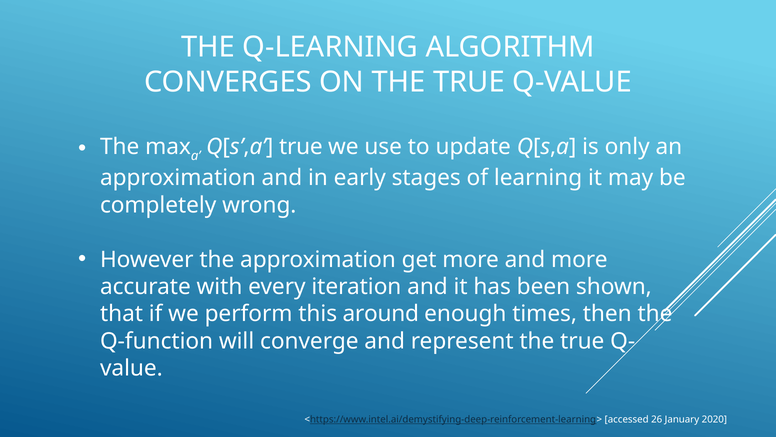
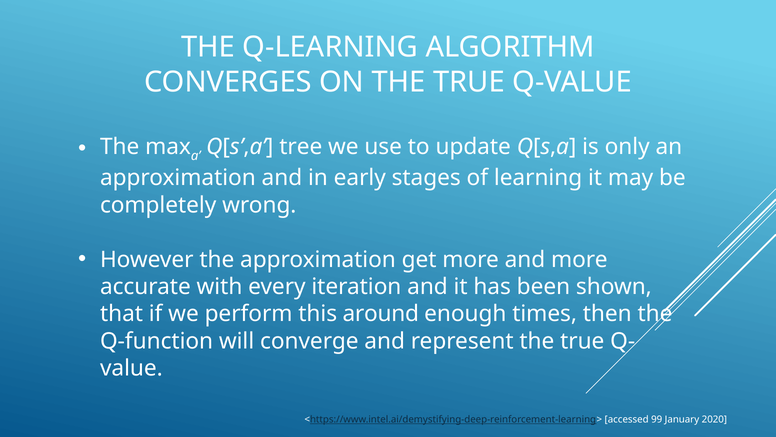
Q[s’,a true: true -> tree
26: 26 -> 99
